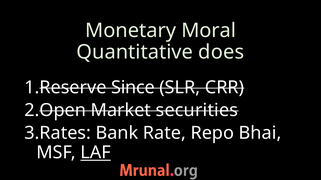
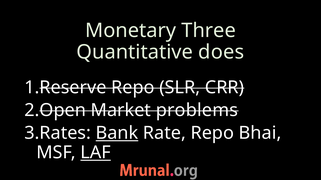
Moral: Moral -> Three
Since at (133, 88): Since -> Repo
securities: securities -> problems
Bank underline: none -> present
